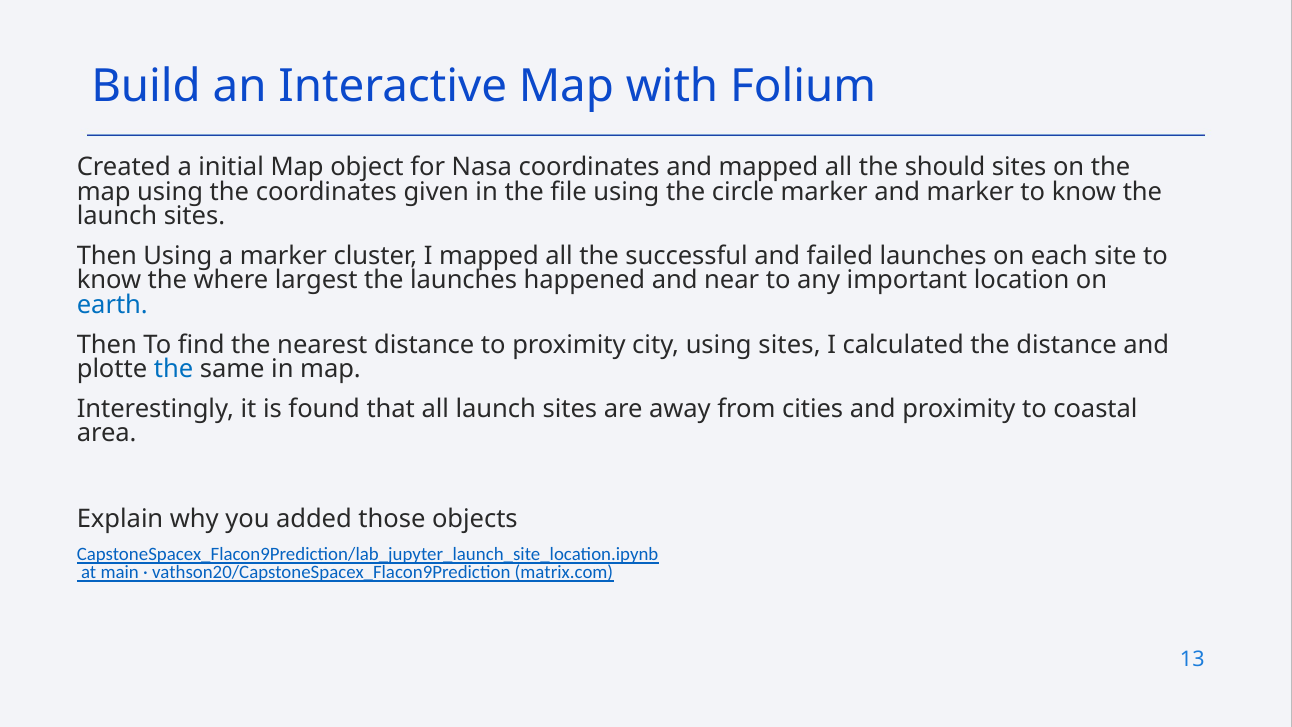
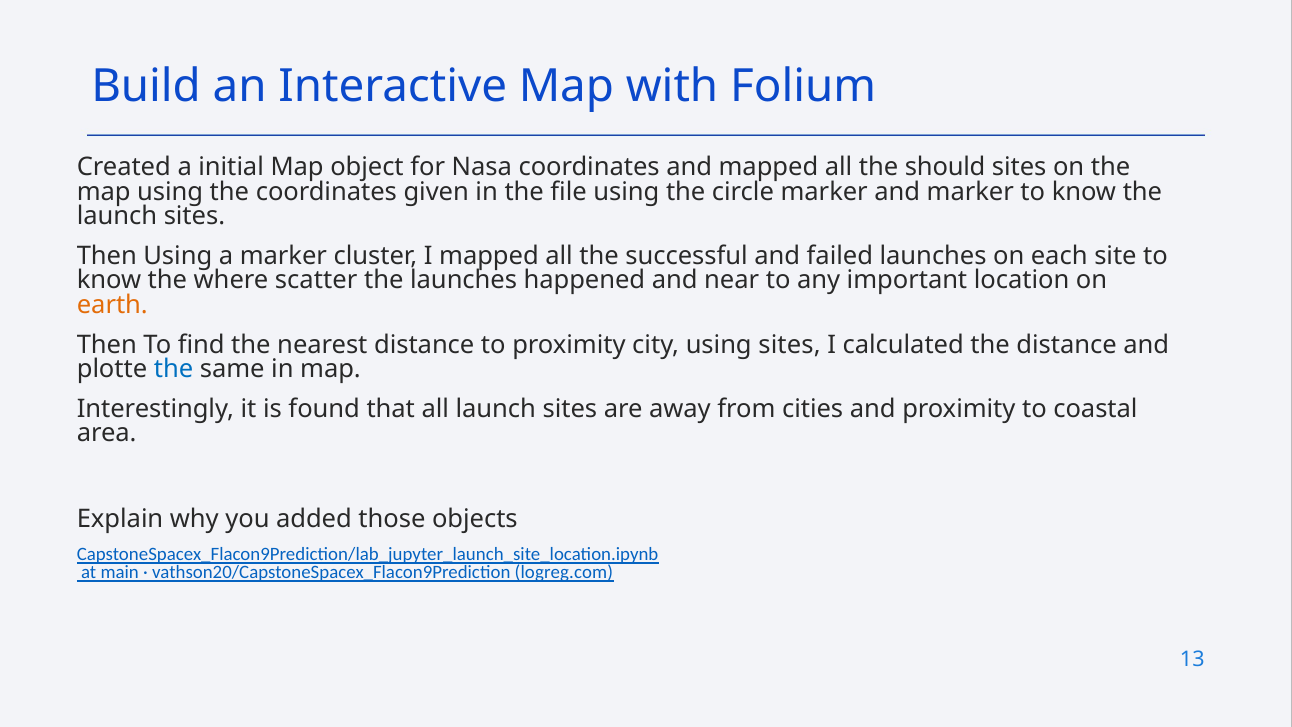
largest: largest -> scatter
earth colour: blue -> orange
matrix.com: matrix.com -> logreg.com
